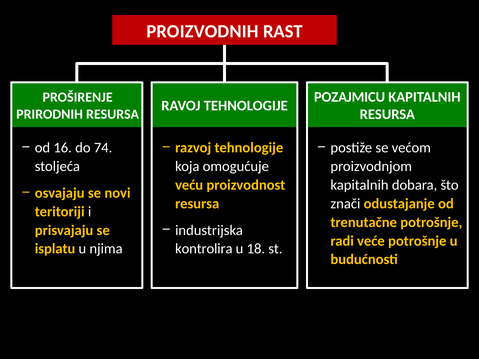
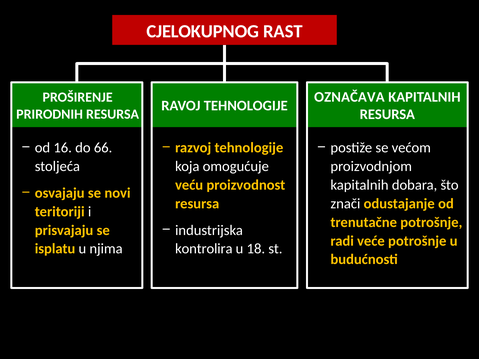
PROIZVODNIH: PROIZVODNIH -> CJELOKUPNOG
POZAJMICU: POZAJMICU -> OZNAČAVA
74: 74 -> 66
